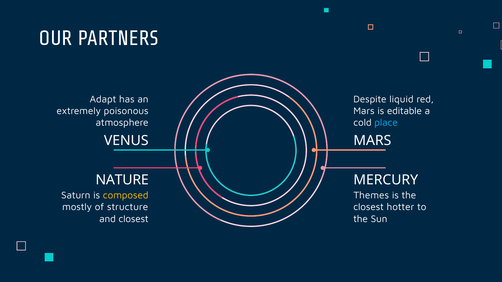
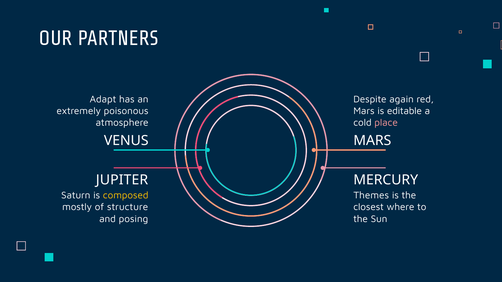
liquid: liquid -> again
place colour: light blue -> pink
NATURE: NATURE -> JUPITER
hotter: hotter -> where
and closest: closest -> posing
